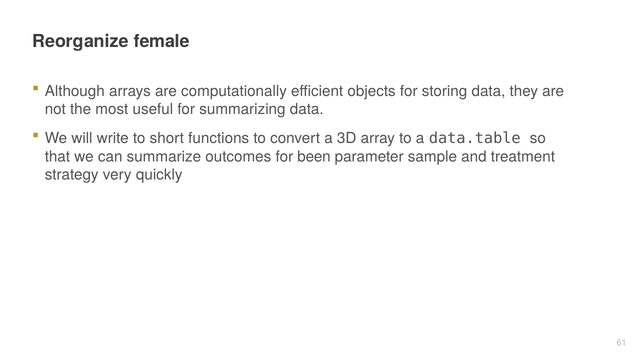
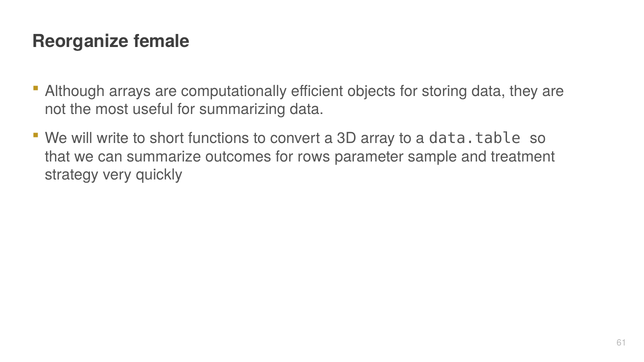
been: been -> rows
